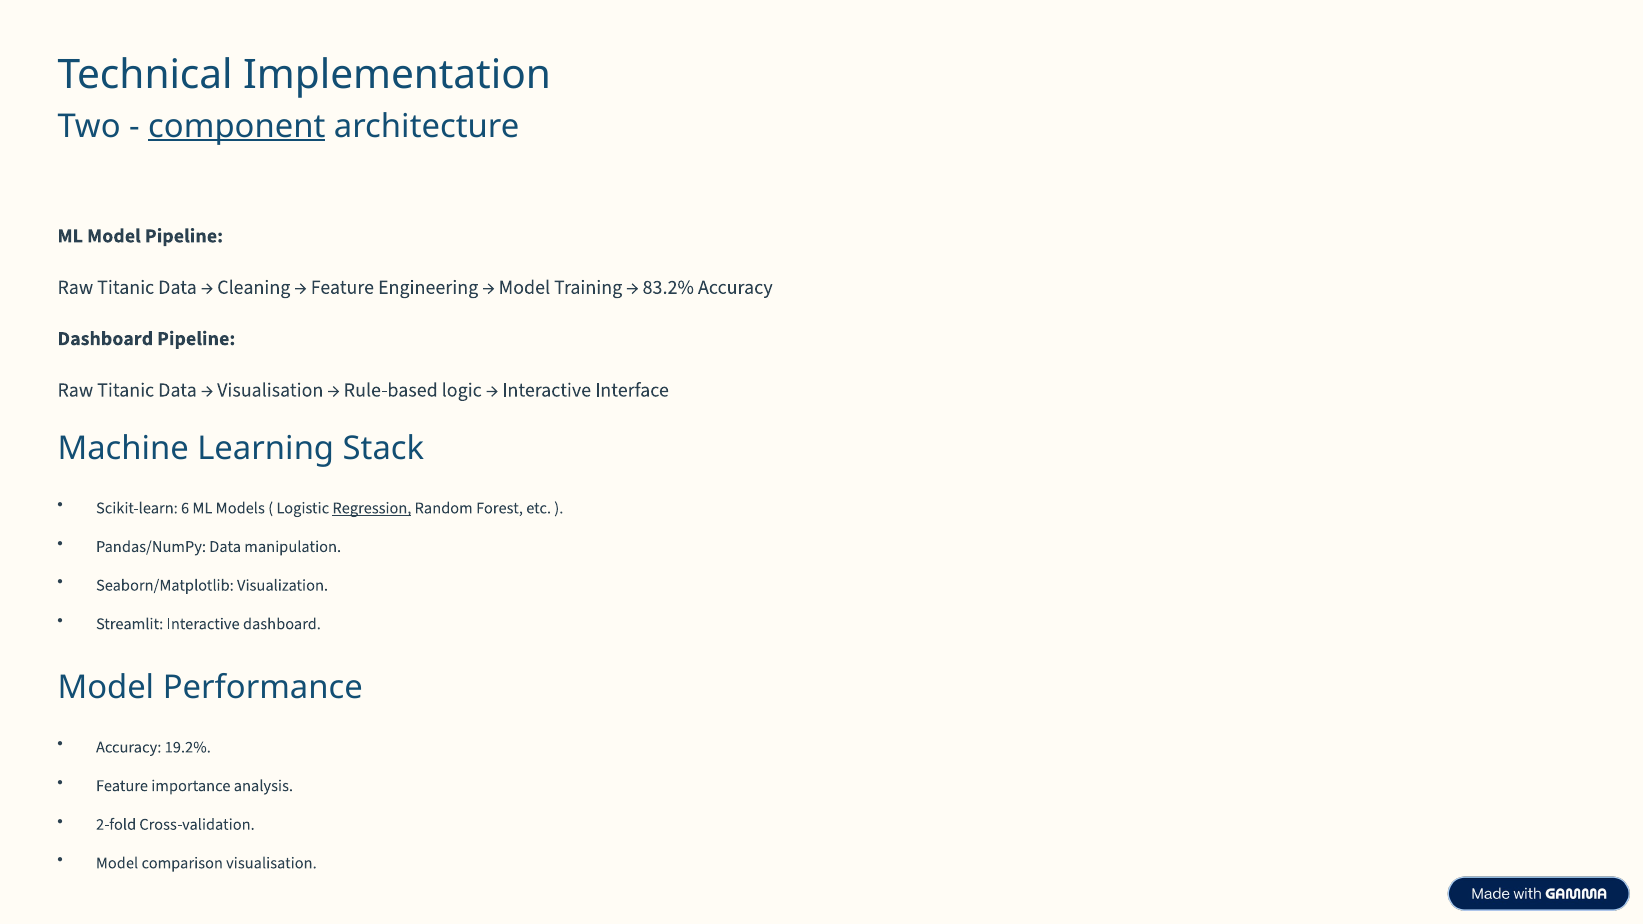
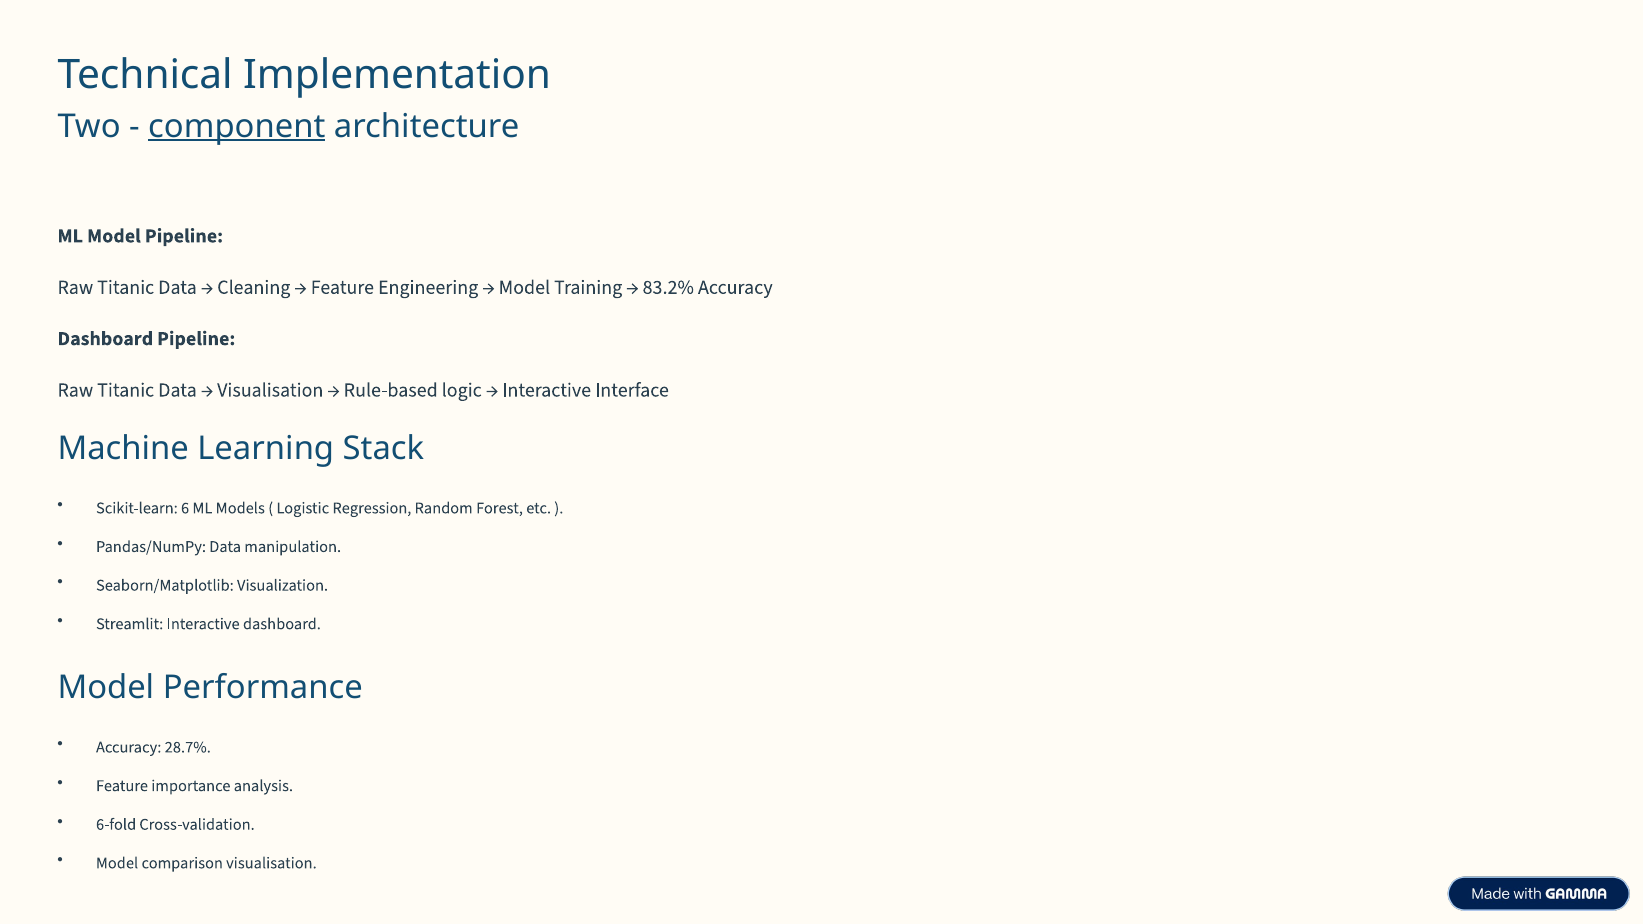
Regression underline: present -> none
19.2%: 19.2% -> 28.7%
2-fold: 2-fold -> 6-fold
